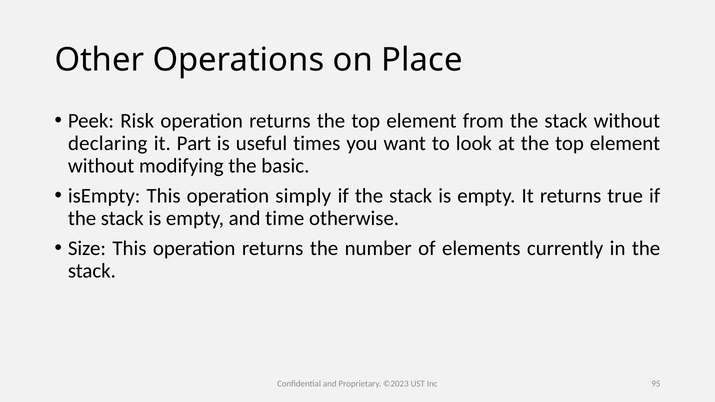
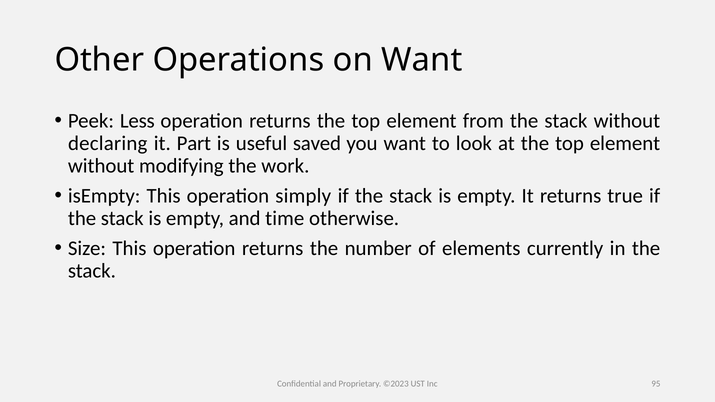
on Place: Place -> Want
Risk: Risk -> Less
times: times -> saved
basic: basic -> work
